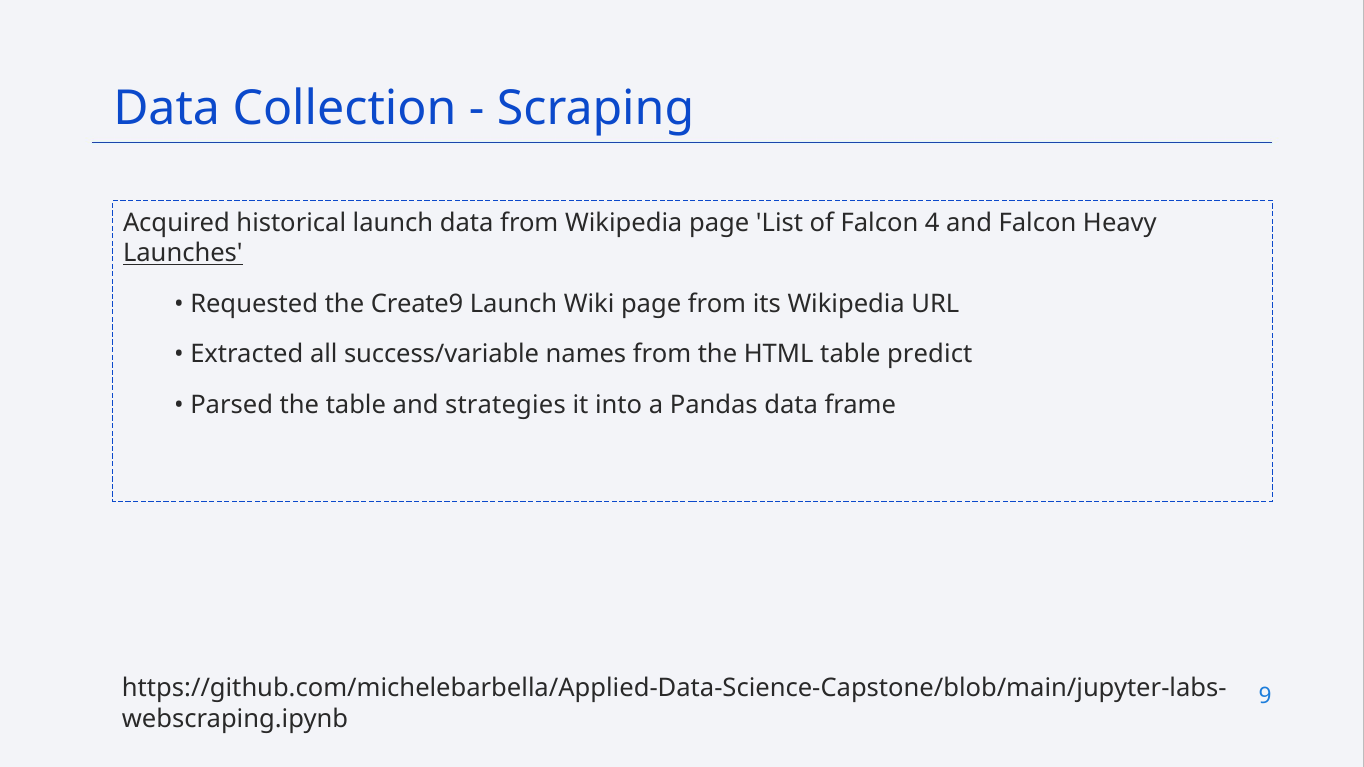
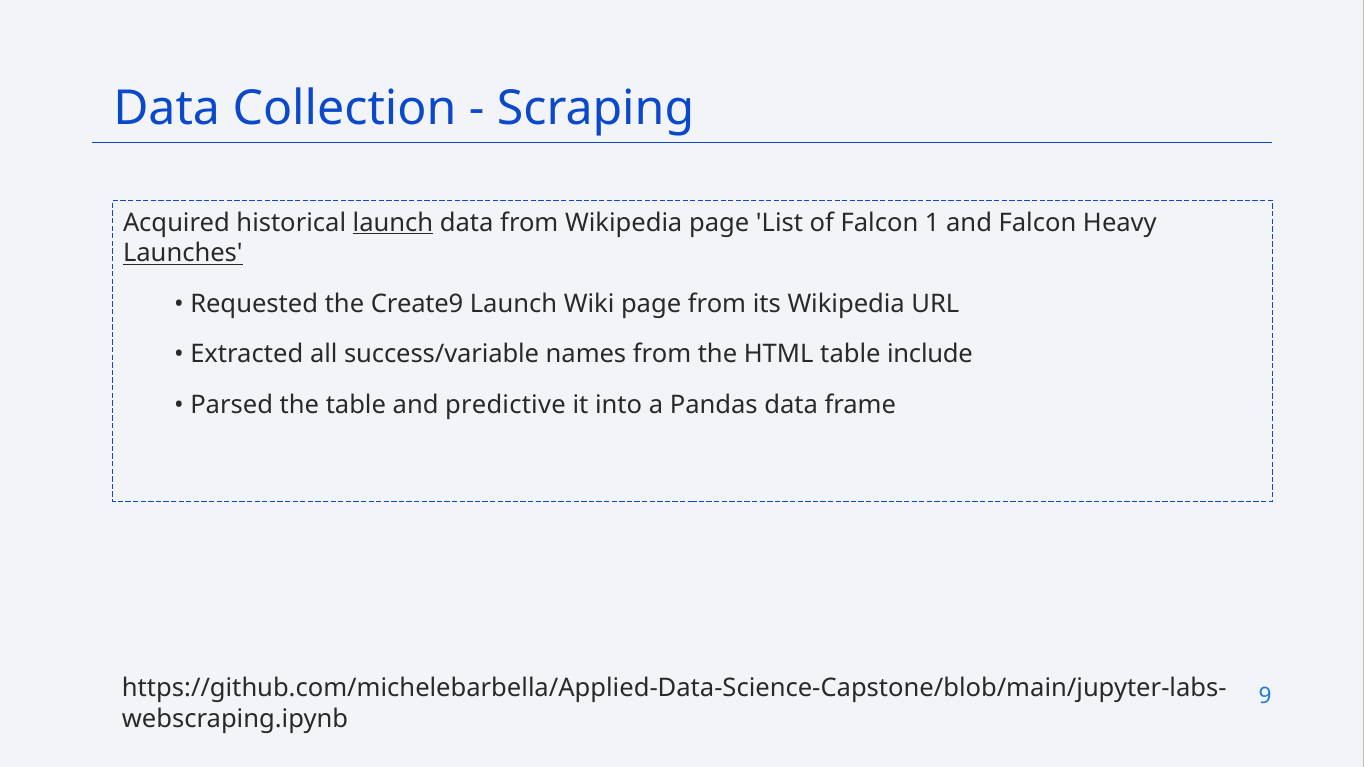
launch at (393, 223) underline: none -> present
4: 4 -> 1
predict: predict -> include
strategies: strategies -> predictive
